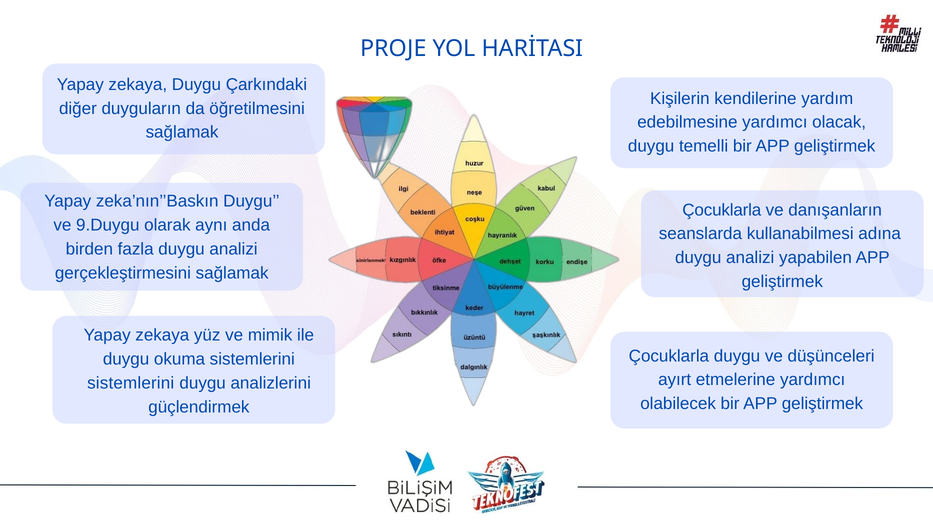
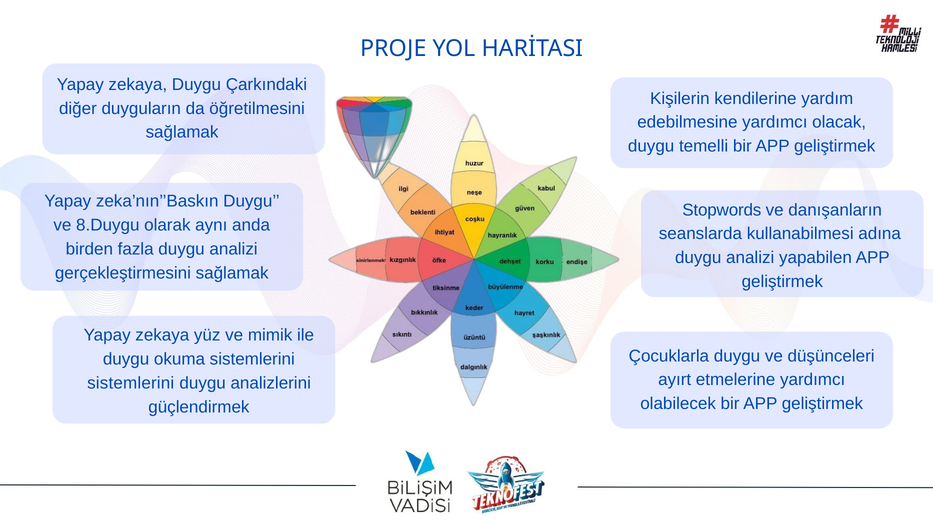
Çocuklarla at (722, 210): Çocuklarla -> Stopwords
9.Duygu: 9.Duygu -> 8.Duygu
